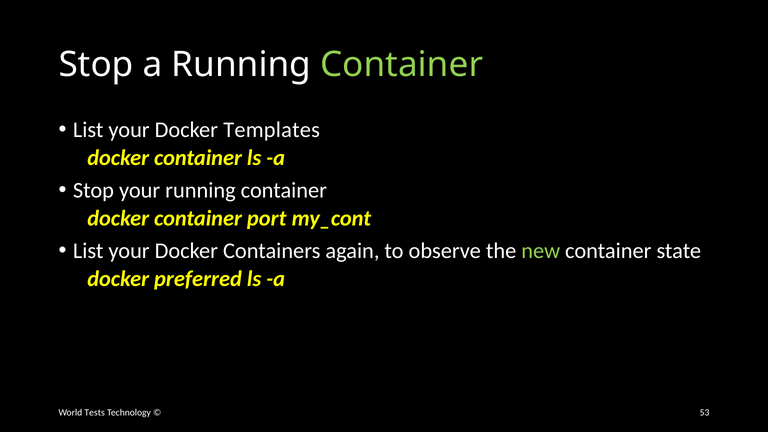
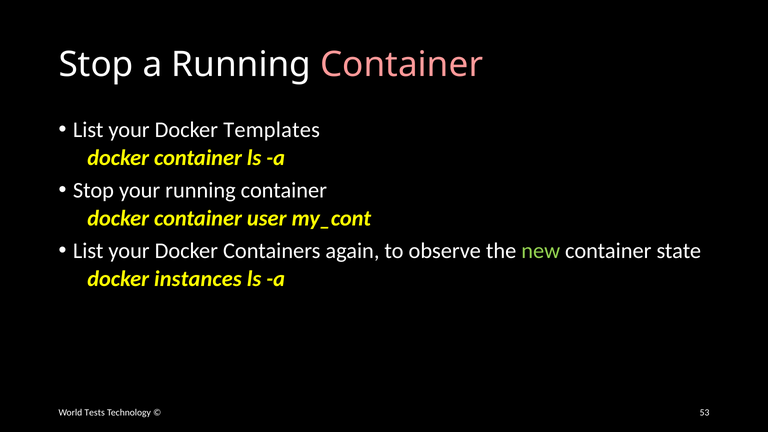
Container at (402, 65) colour: light green -> pink
port: port -> user
preferred: preferred -> instances
